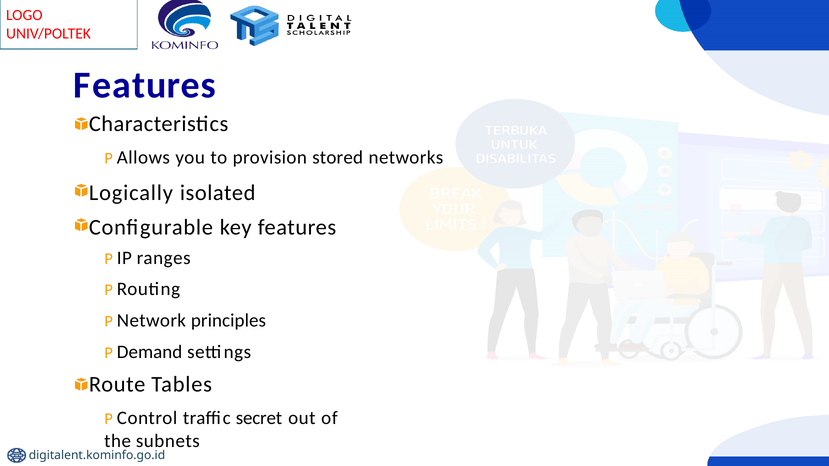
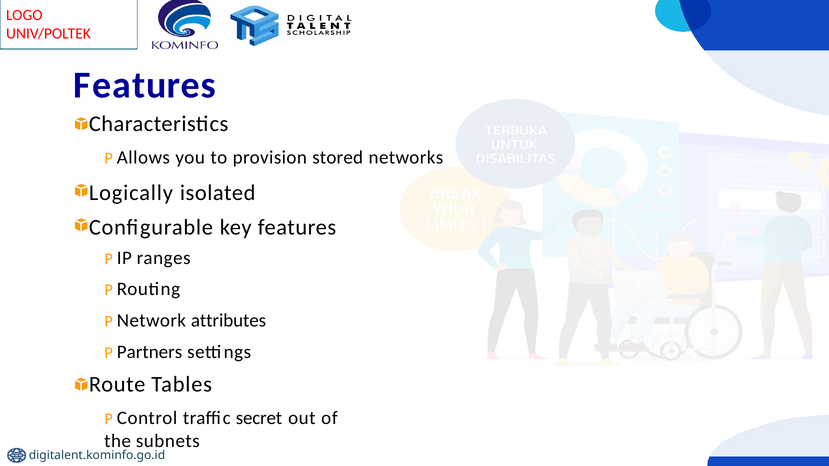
principles: principles -> attributes
Demand: Demand -> Partners
